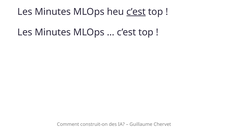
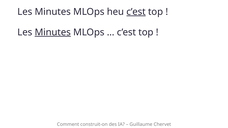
Minutes at (53, 32) underline: none -> present
